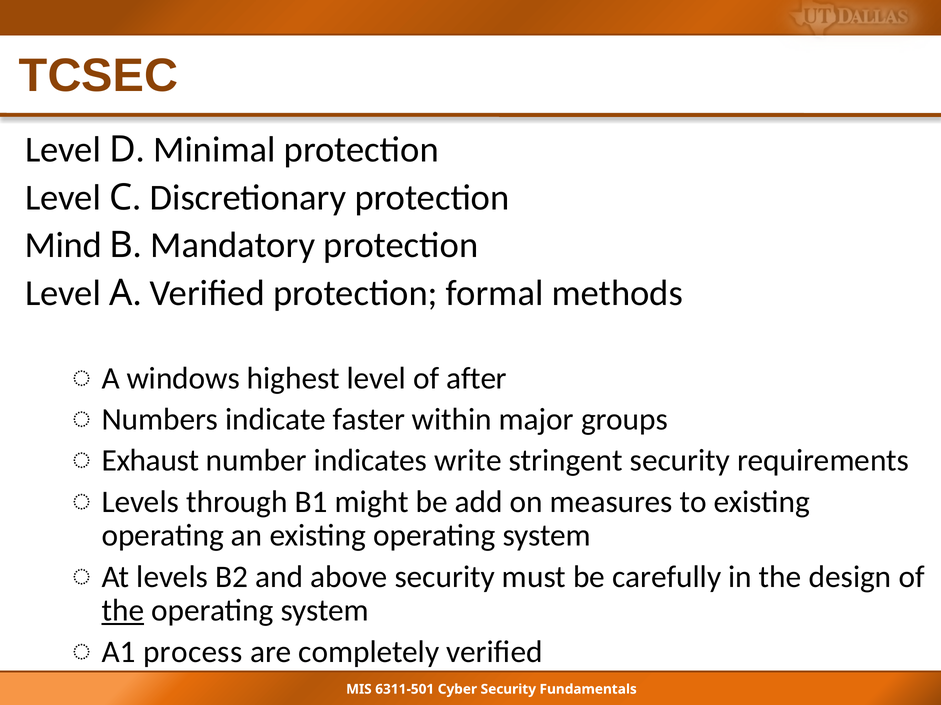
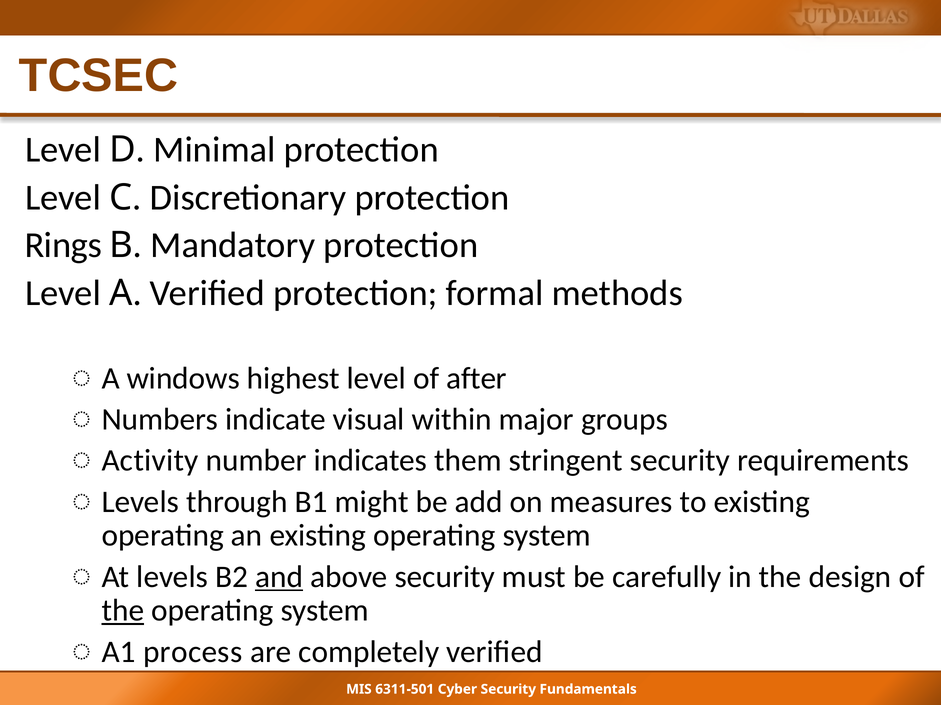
Mind: Mind -> Rings
faster: faster -> visual
Exhaust: Exhaust -> Activity
write: write -> them
and underline: none -> present
